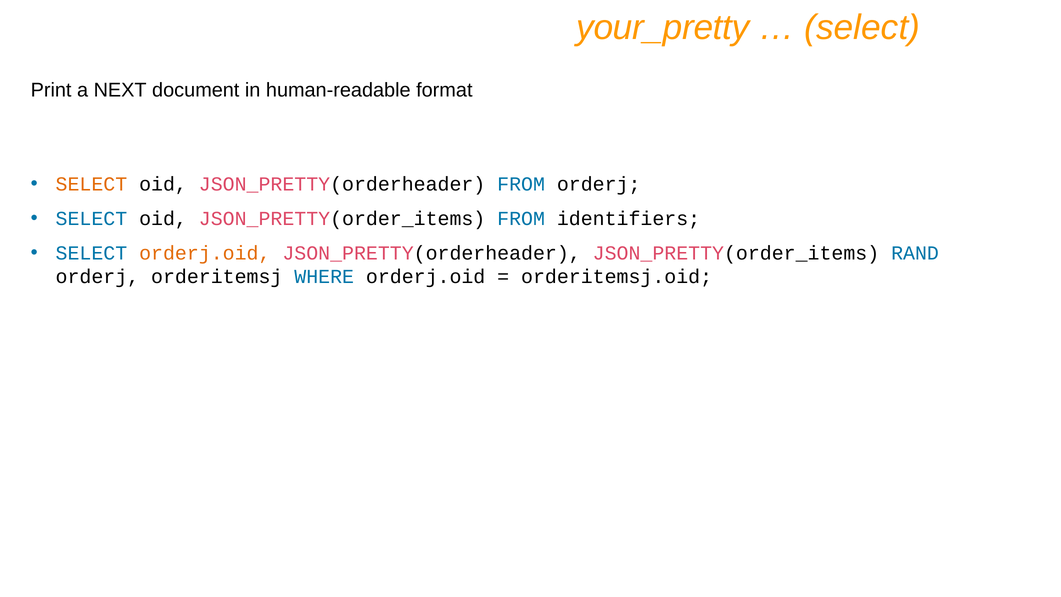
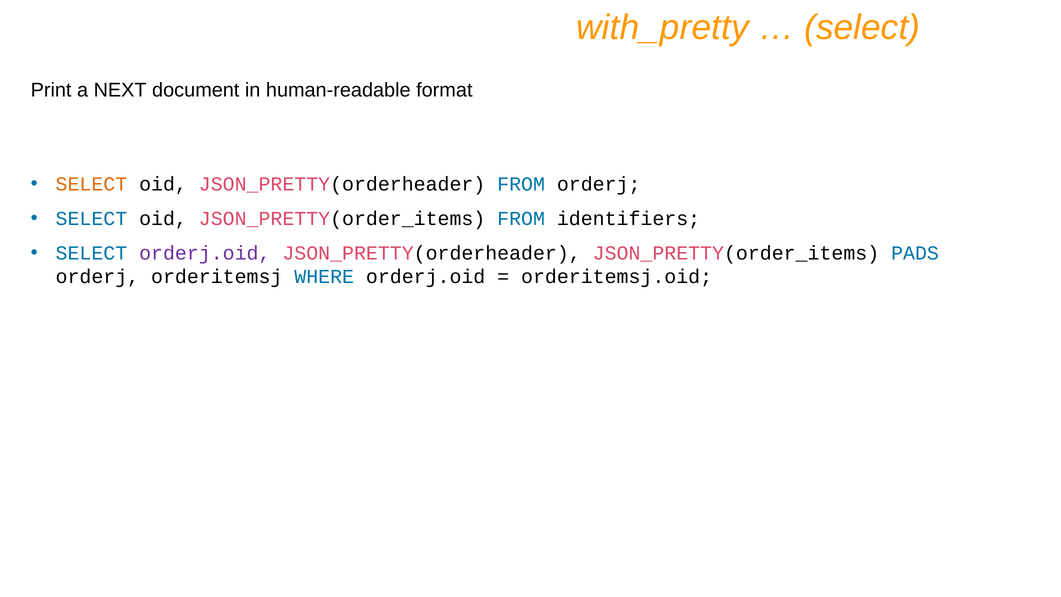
your_pretty: your_pretty -> with_pretty
orderj.oid at (205, 253) colour: orange -> purple
RAND: RAND -> PADS
